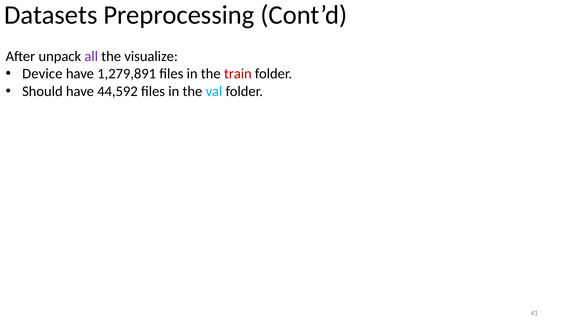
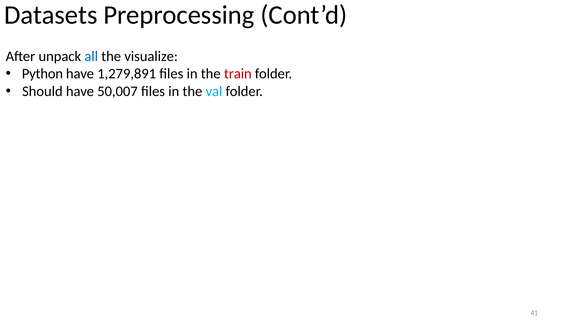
all colour: purple -> blue
Device: Device -> Python
44,592: 44,592 -> 50,007
